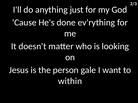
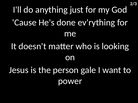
within: within -> power
